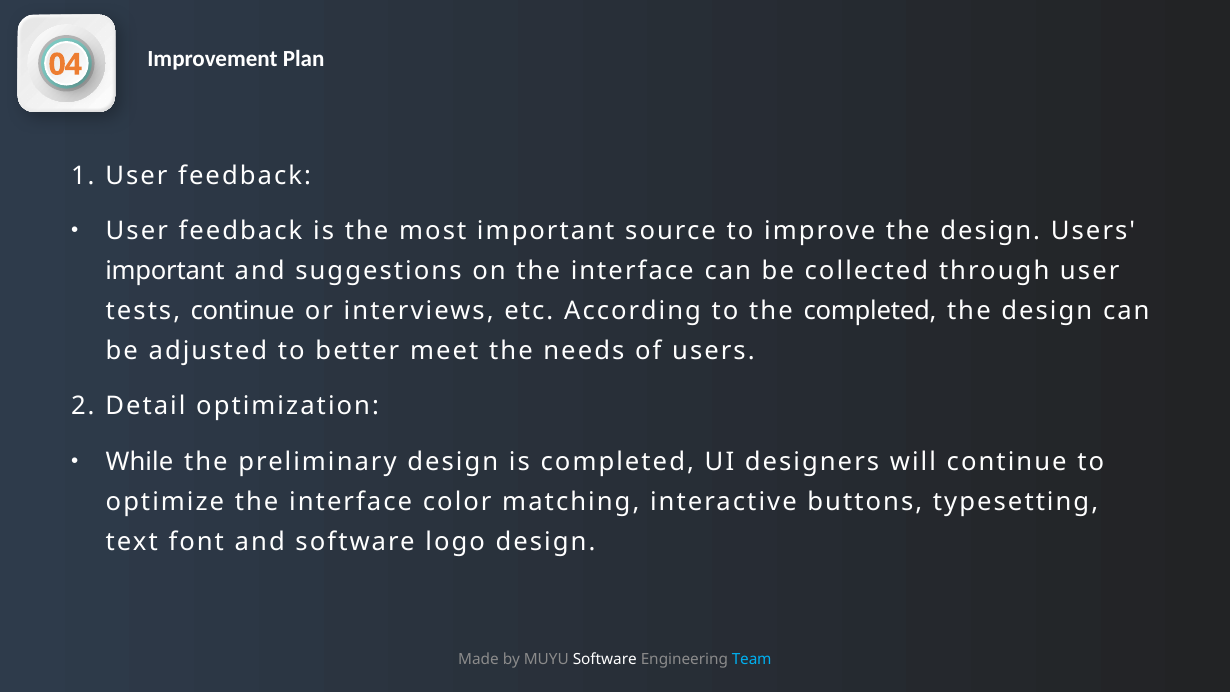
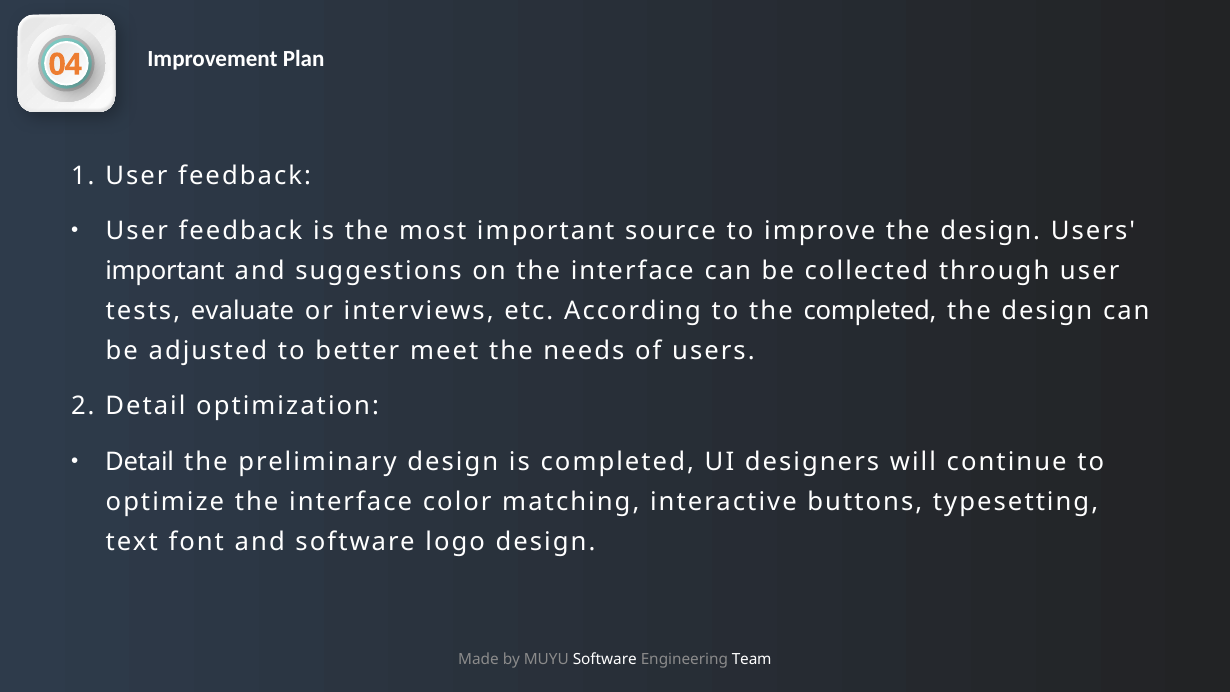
tests continue: continue -> evaluate
While at (139, 462): While -> Detail
Team colour: light blue -> white
